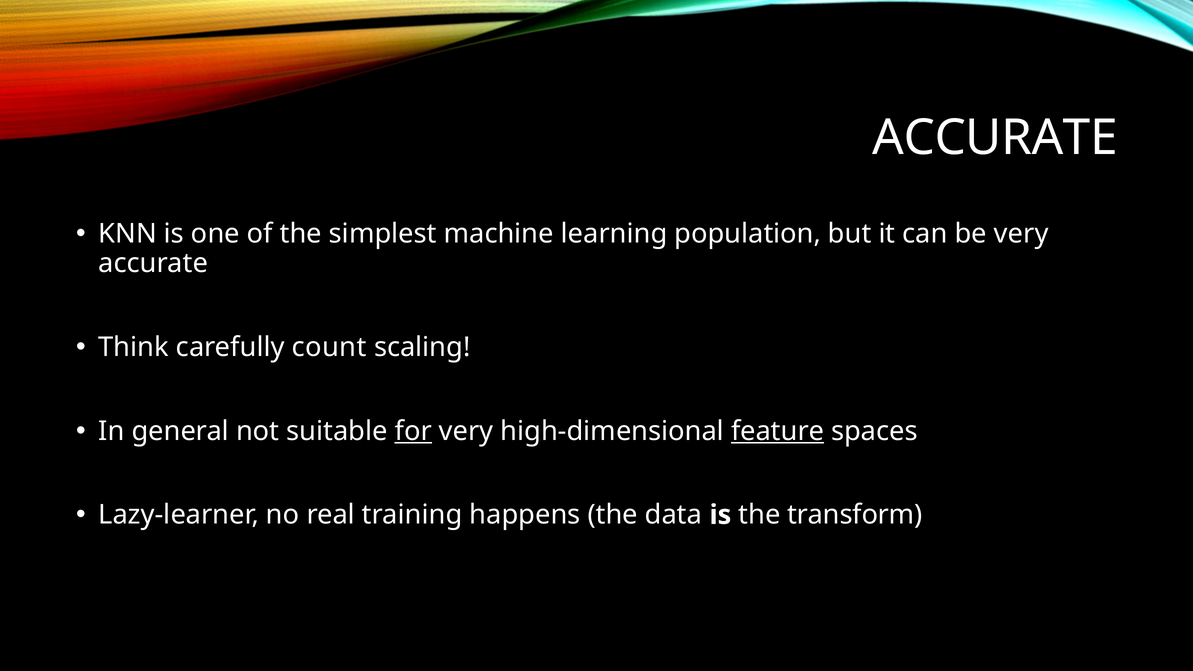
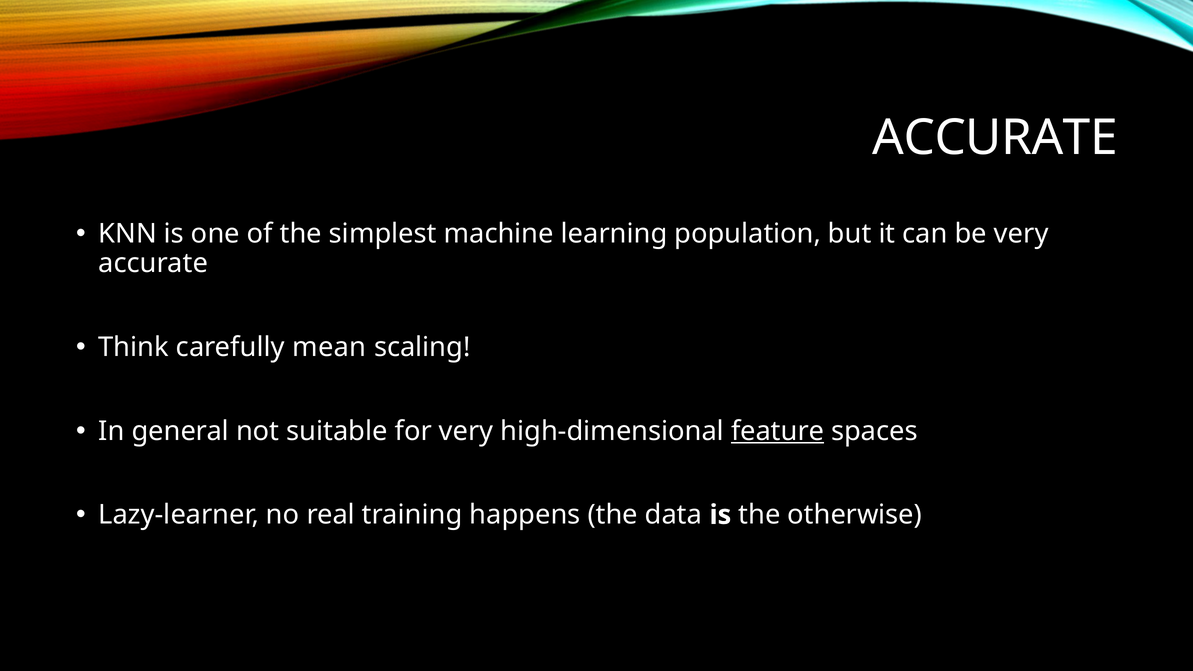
count: count -> mean
for underline: present -> none
transform: transform -> otherwise
